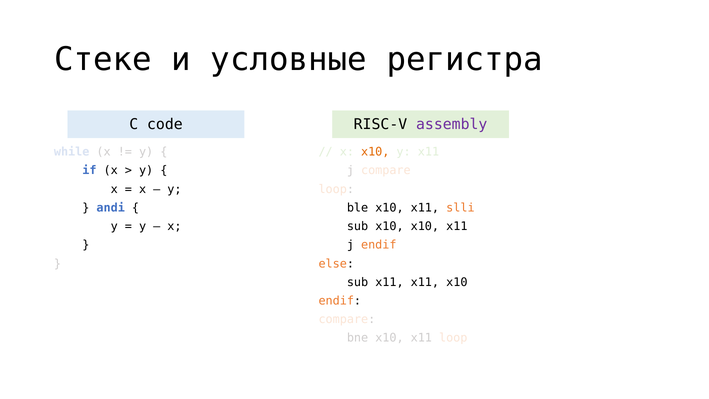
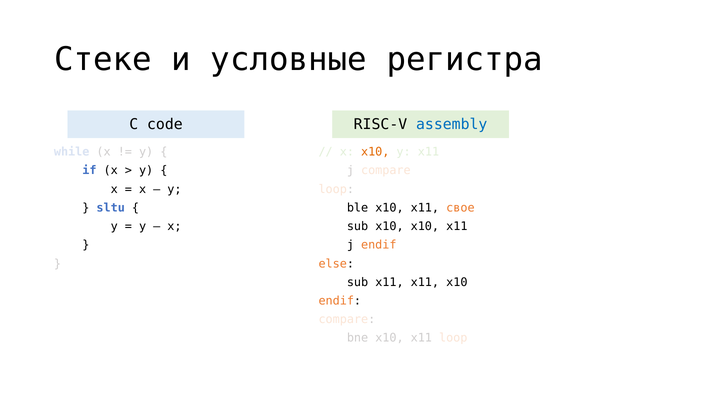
assembly colour: purple -> blue
andi: andi -> sltu
slli: slli -> свое
